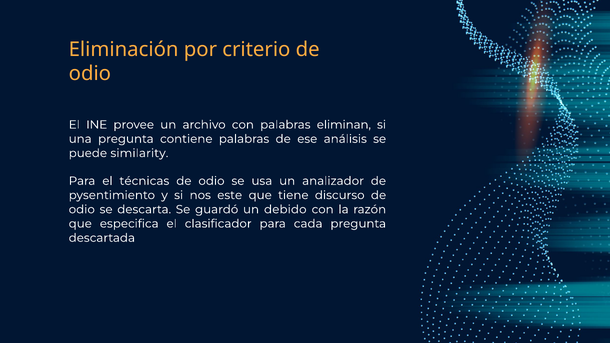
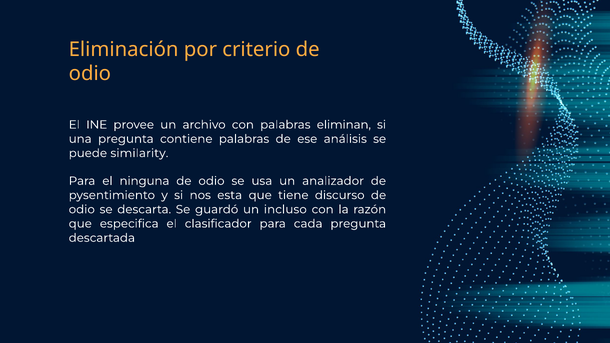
técnicas: técnicas -> ninguna
este: este -> esta
debido: debido -> incluso
